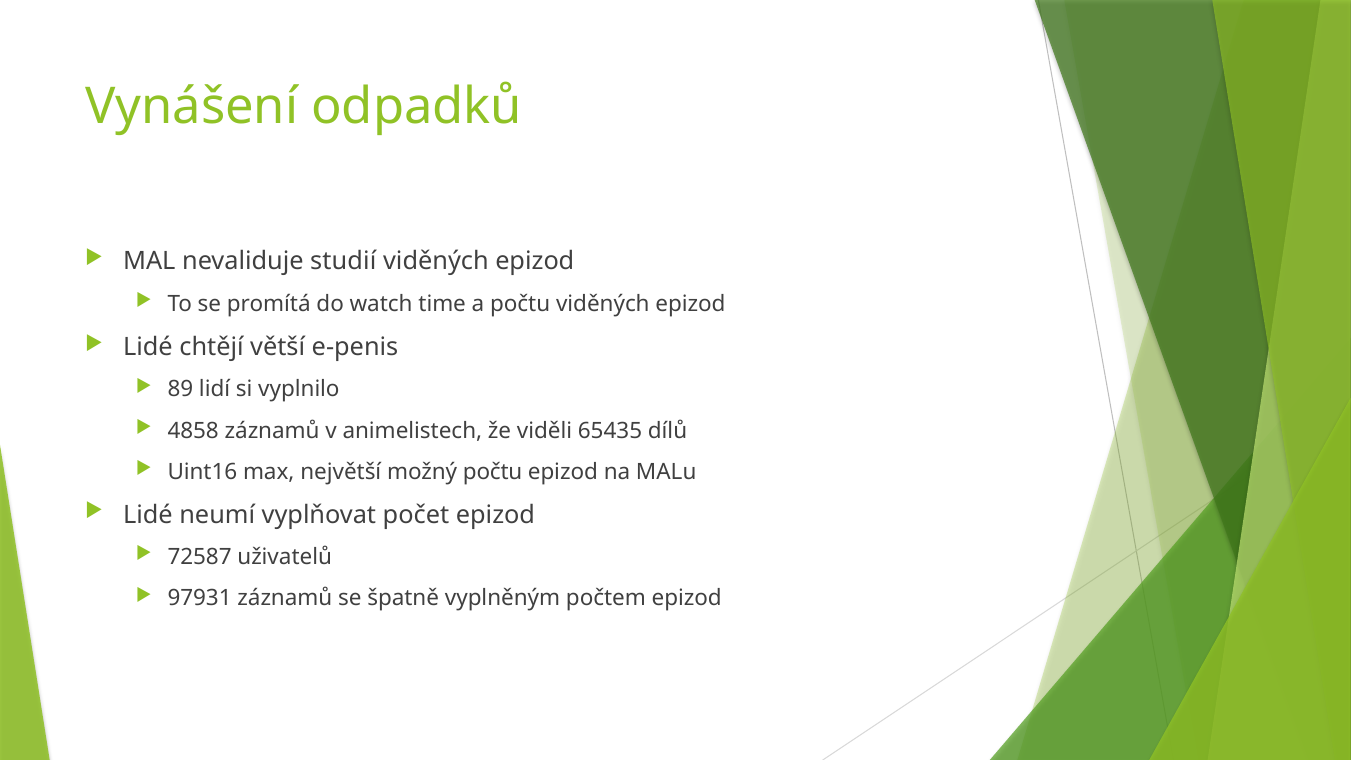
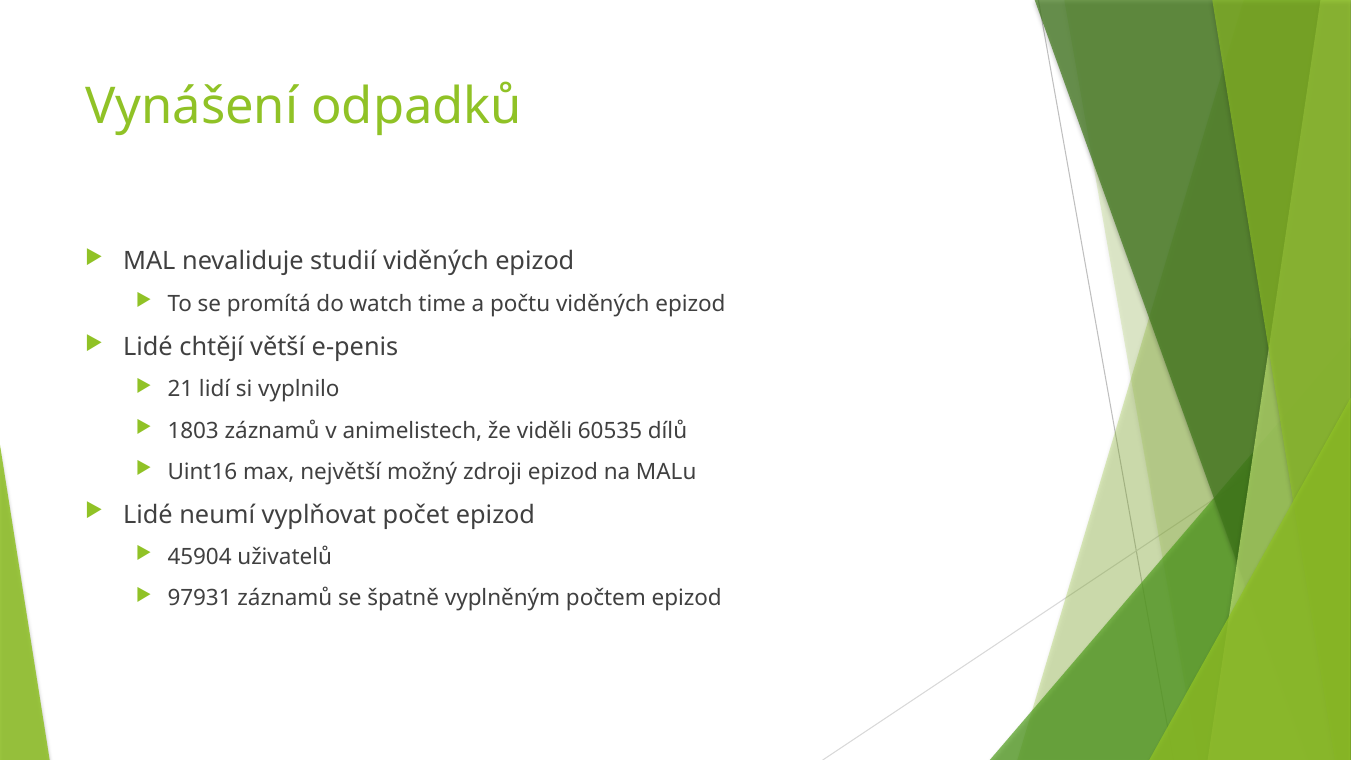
89: 89 -> 21
4858: 4858 -> 1803
65435: 65435 -> 60535
možný počtu: počtu -> zdroji
72587: 72587 -> 45904
